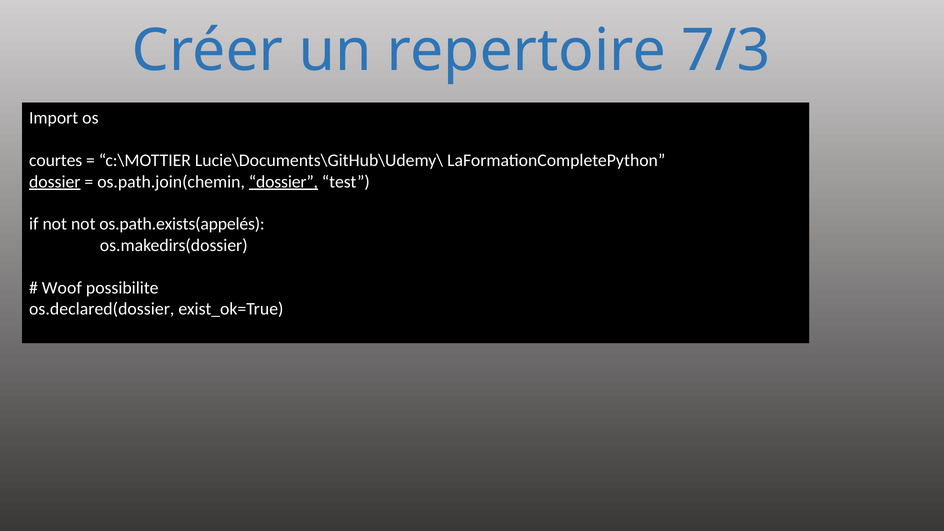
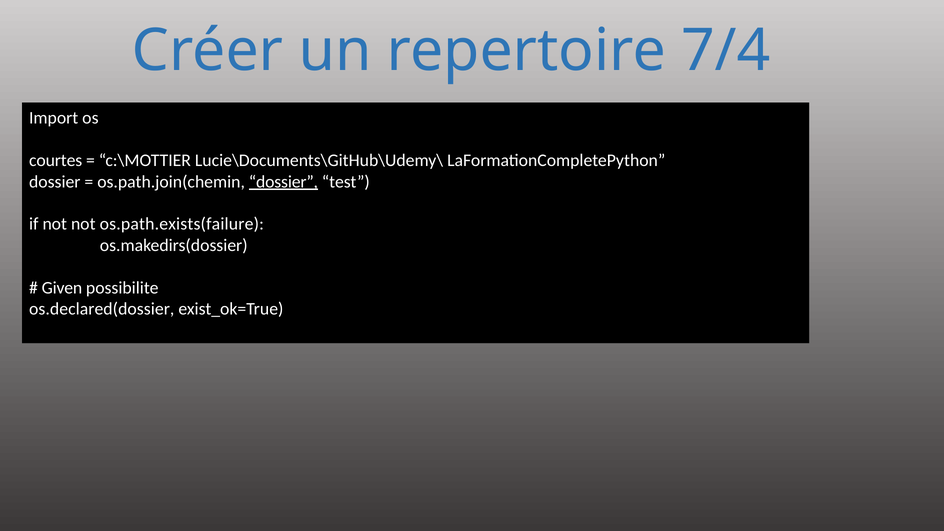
7/3: 7/3 -> 7/4
dossier at (55, 182) underline: present -> none
os.path.exists(appelés: os.path.exists(appelés -> os.path.exists(failure
Woof: Woof -> Given
